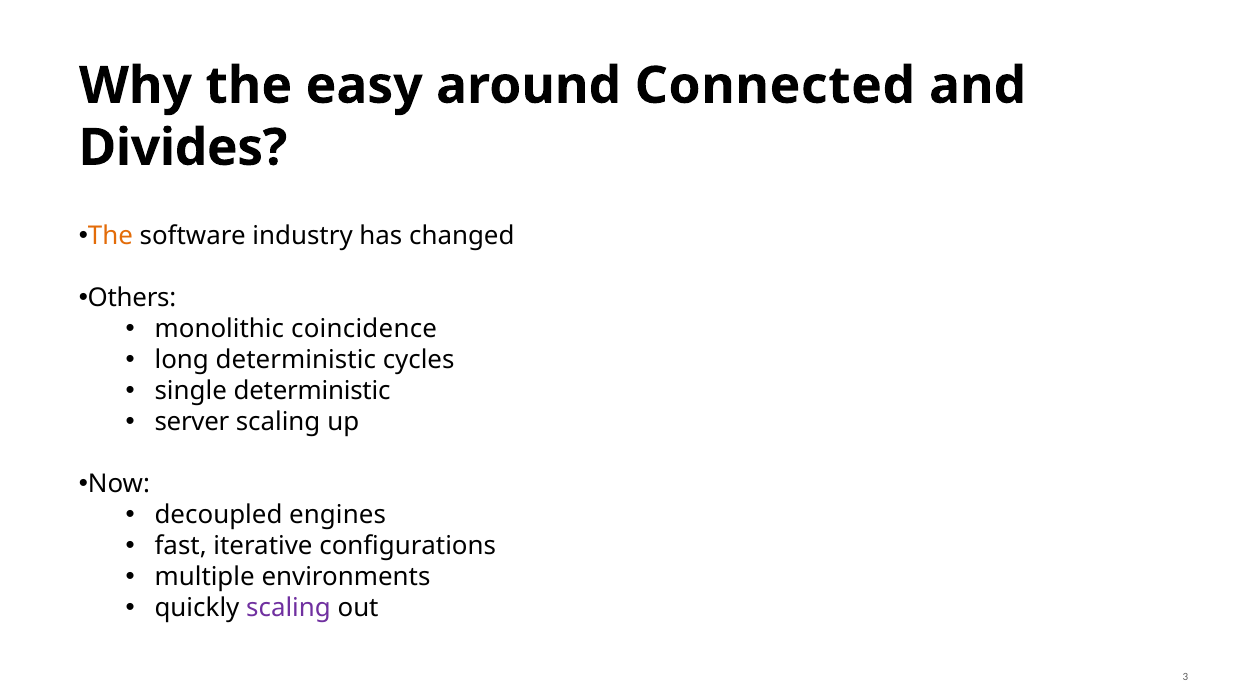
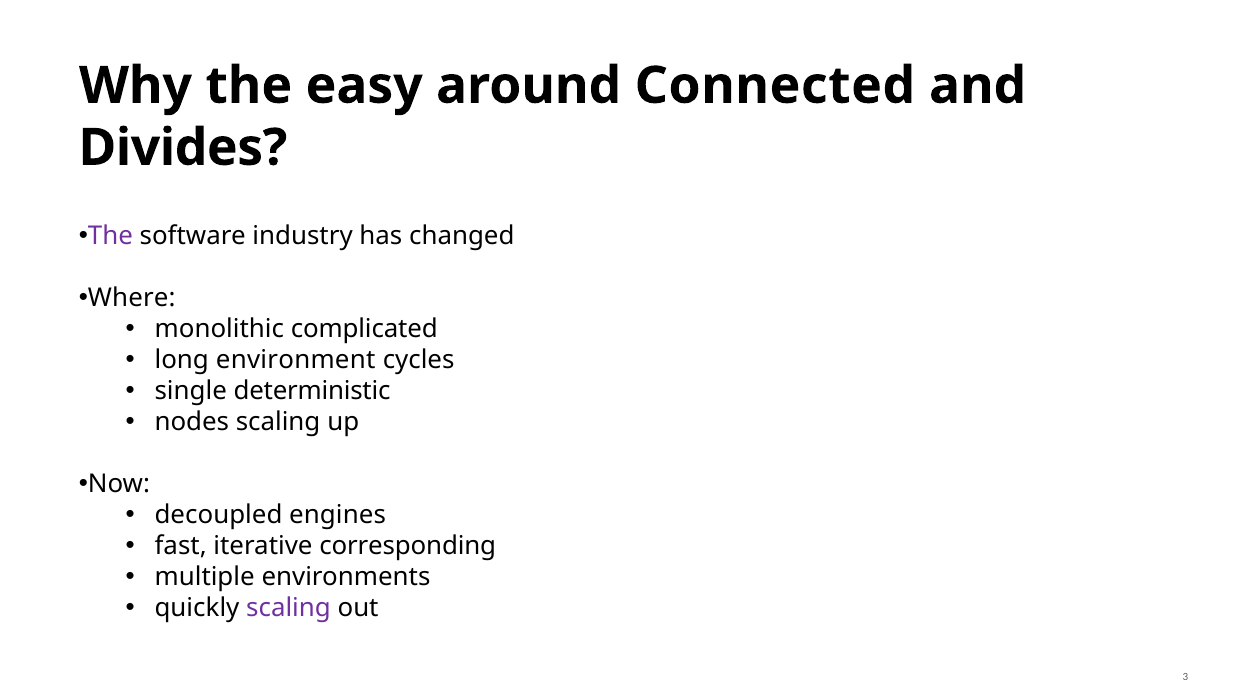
The at (110, 236) colour: orange -> purple
Others: Others -> Where
coincidence: coincidence -> complicated
long deterministic: deterministic -> environment
server: server -> nodes
configurations: configurations -> corresponding
